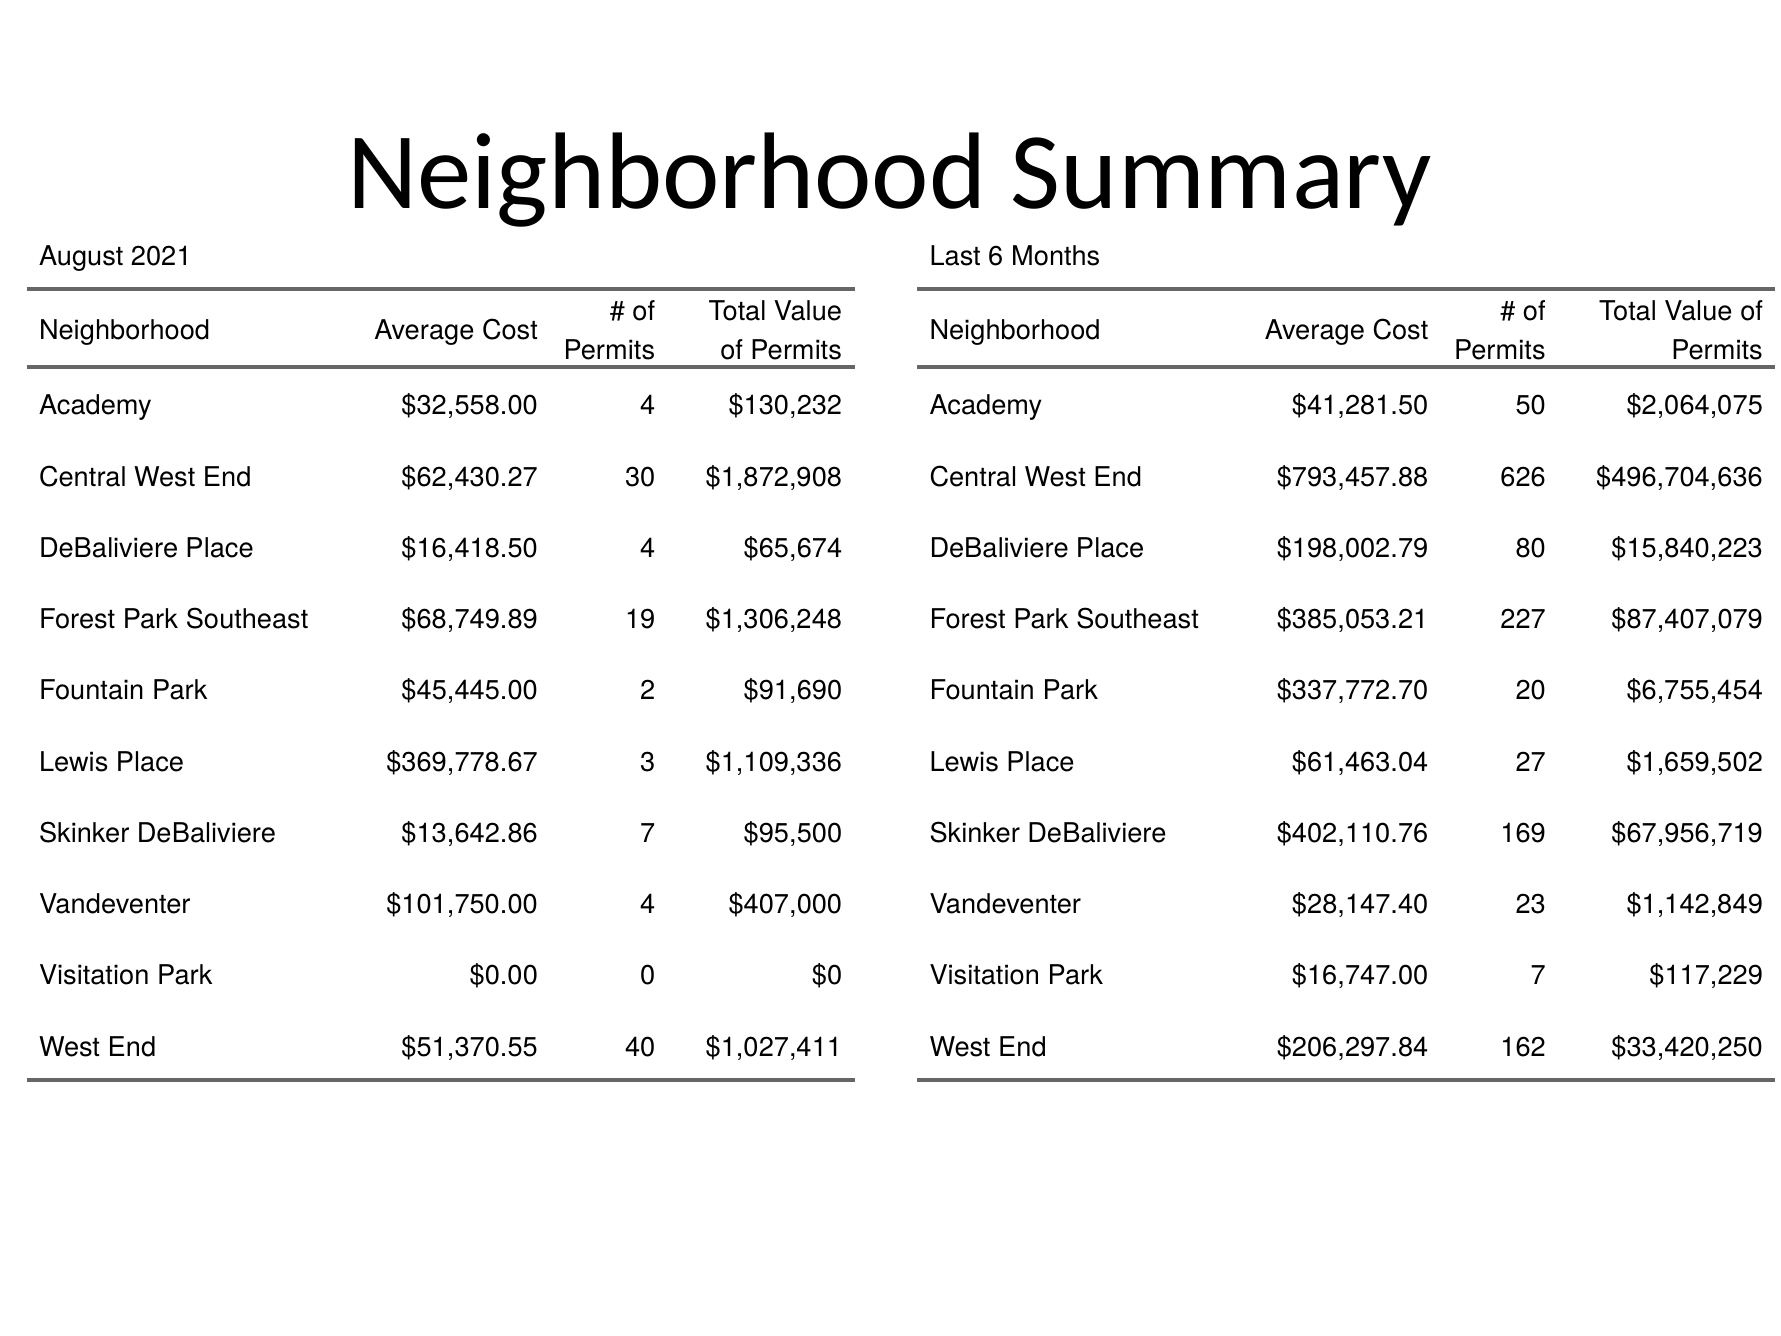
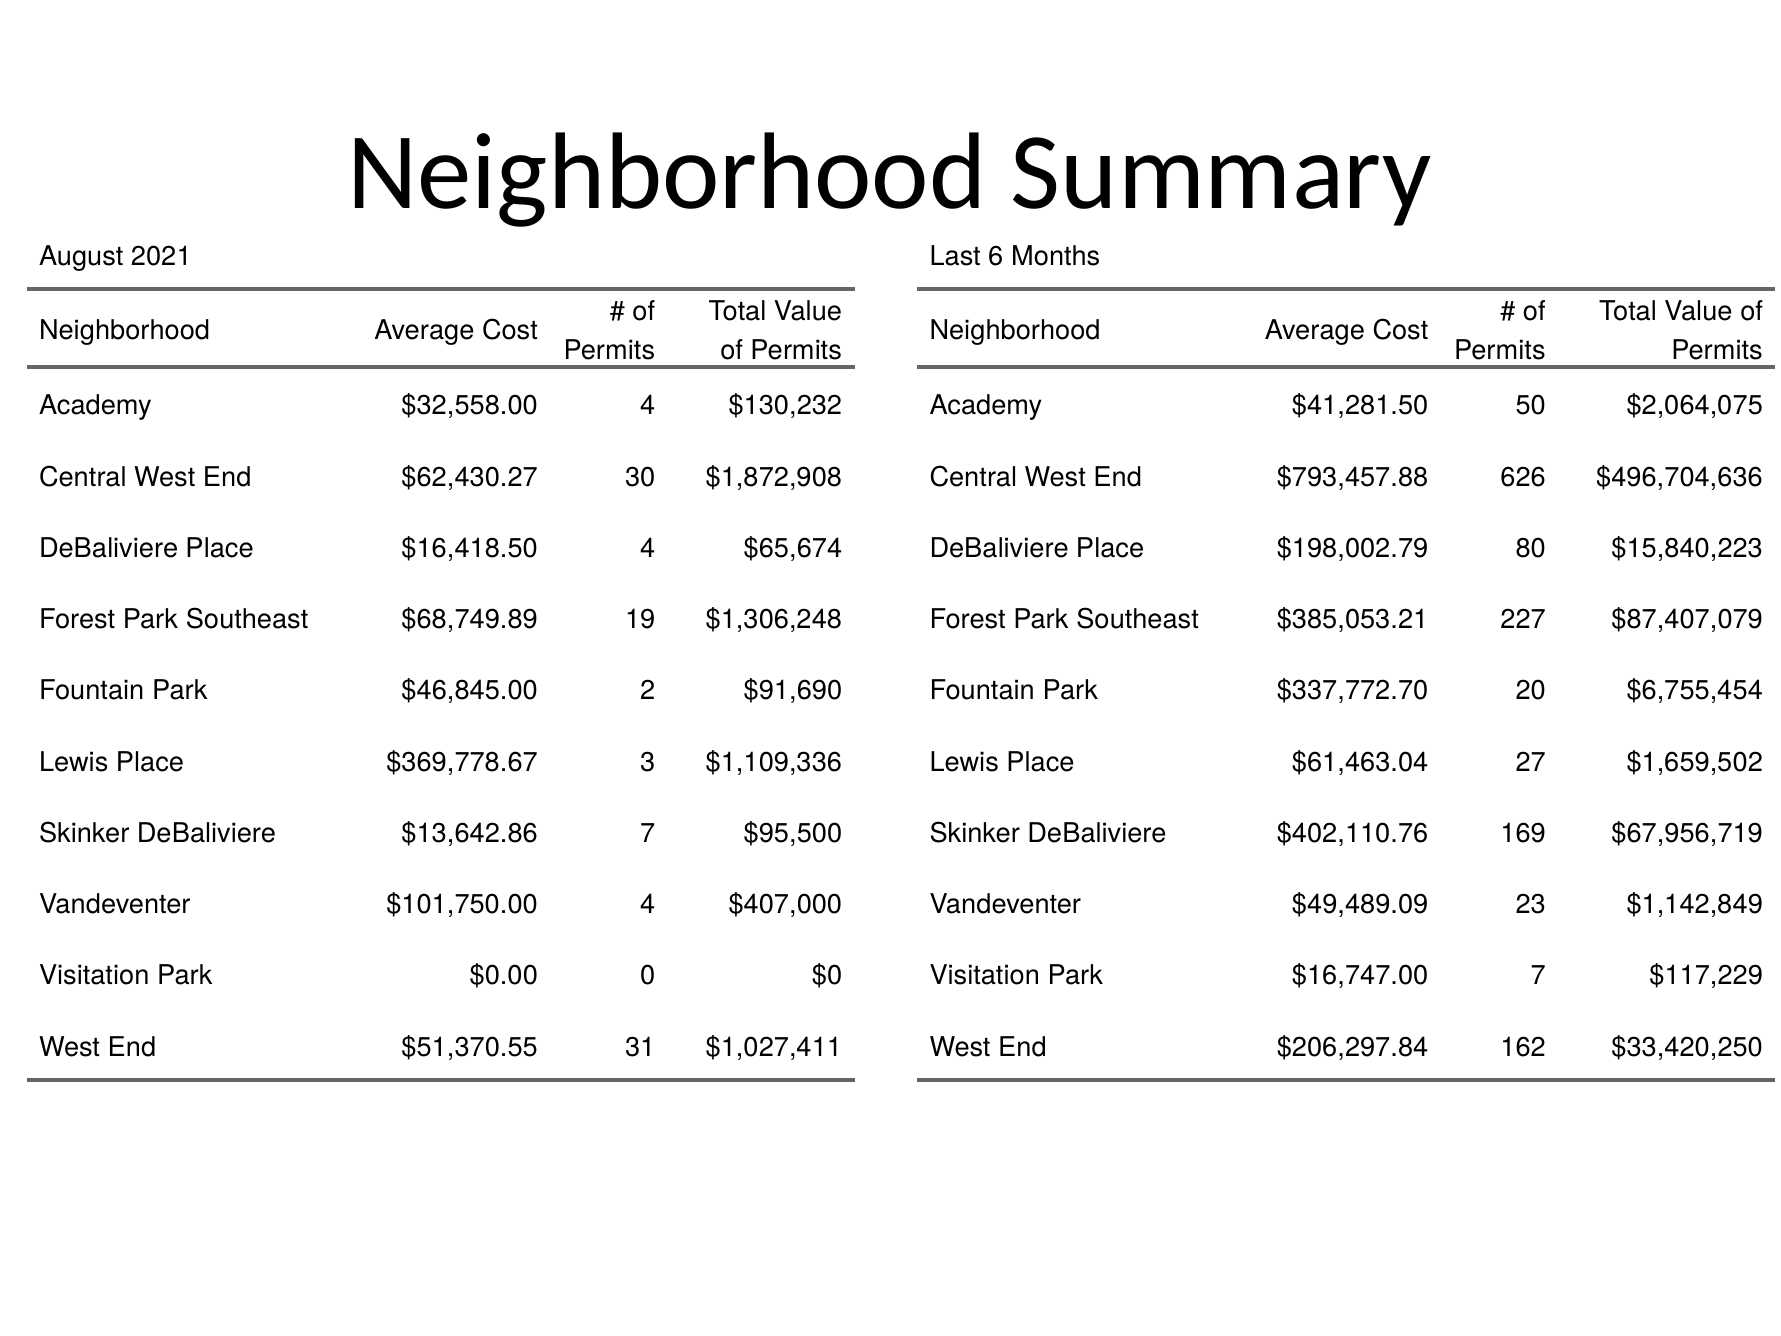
$45,445.00: $45,445.00 -> $46,845.00
$28,147.40: $28,147.40 -> $49,489.09
40: 40 -> 31
